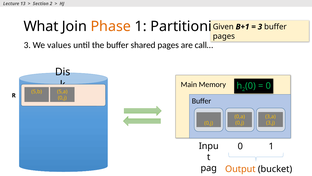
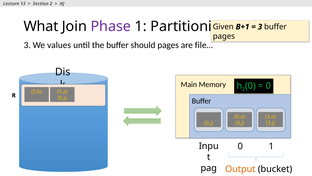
Phase colour: orange -> purple
shared: shared -> should
call…: call… -> file…
